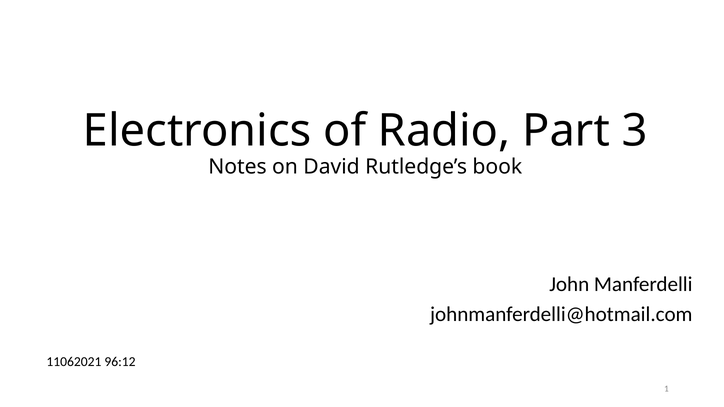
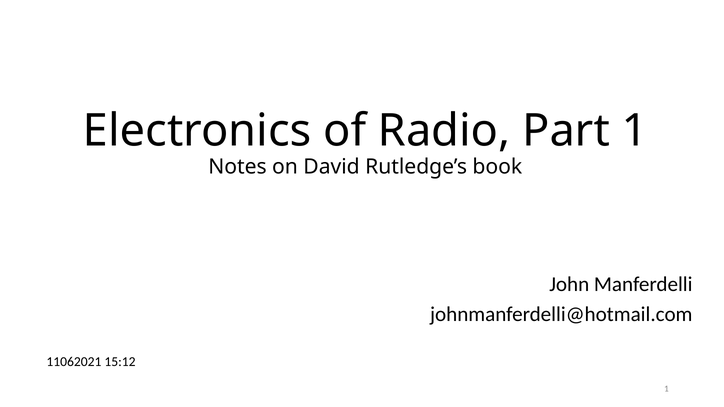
Part 3: 3 -> 1
96:12: 96:12 -> 15:12
